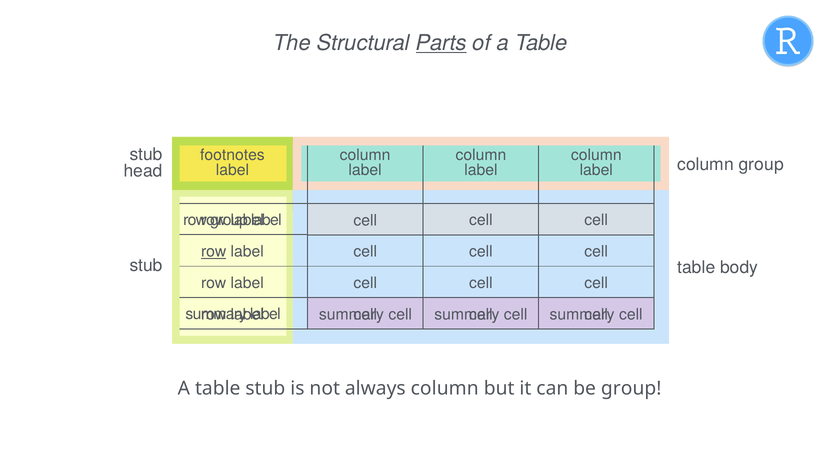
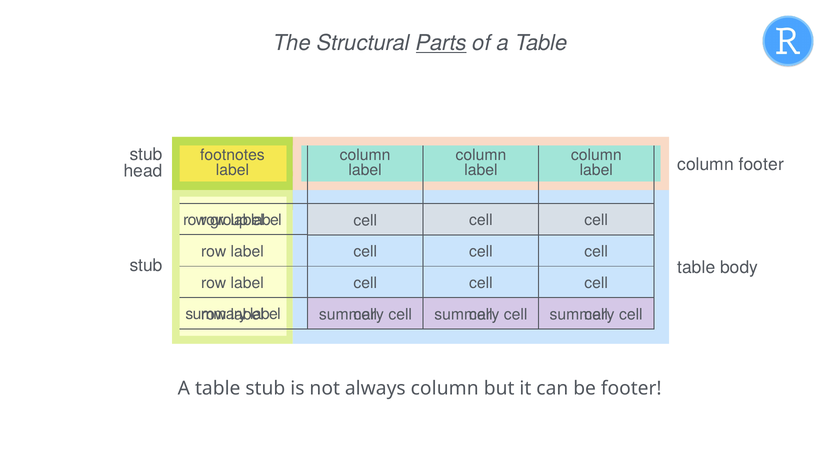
column group: group -> footer
row at (214, 252) underline: present -> none
be group: group -> footer
